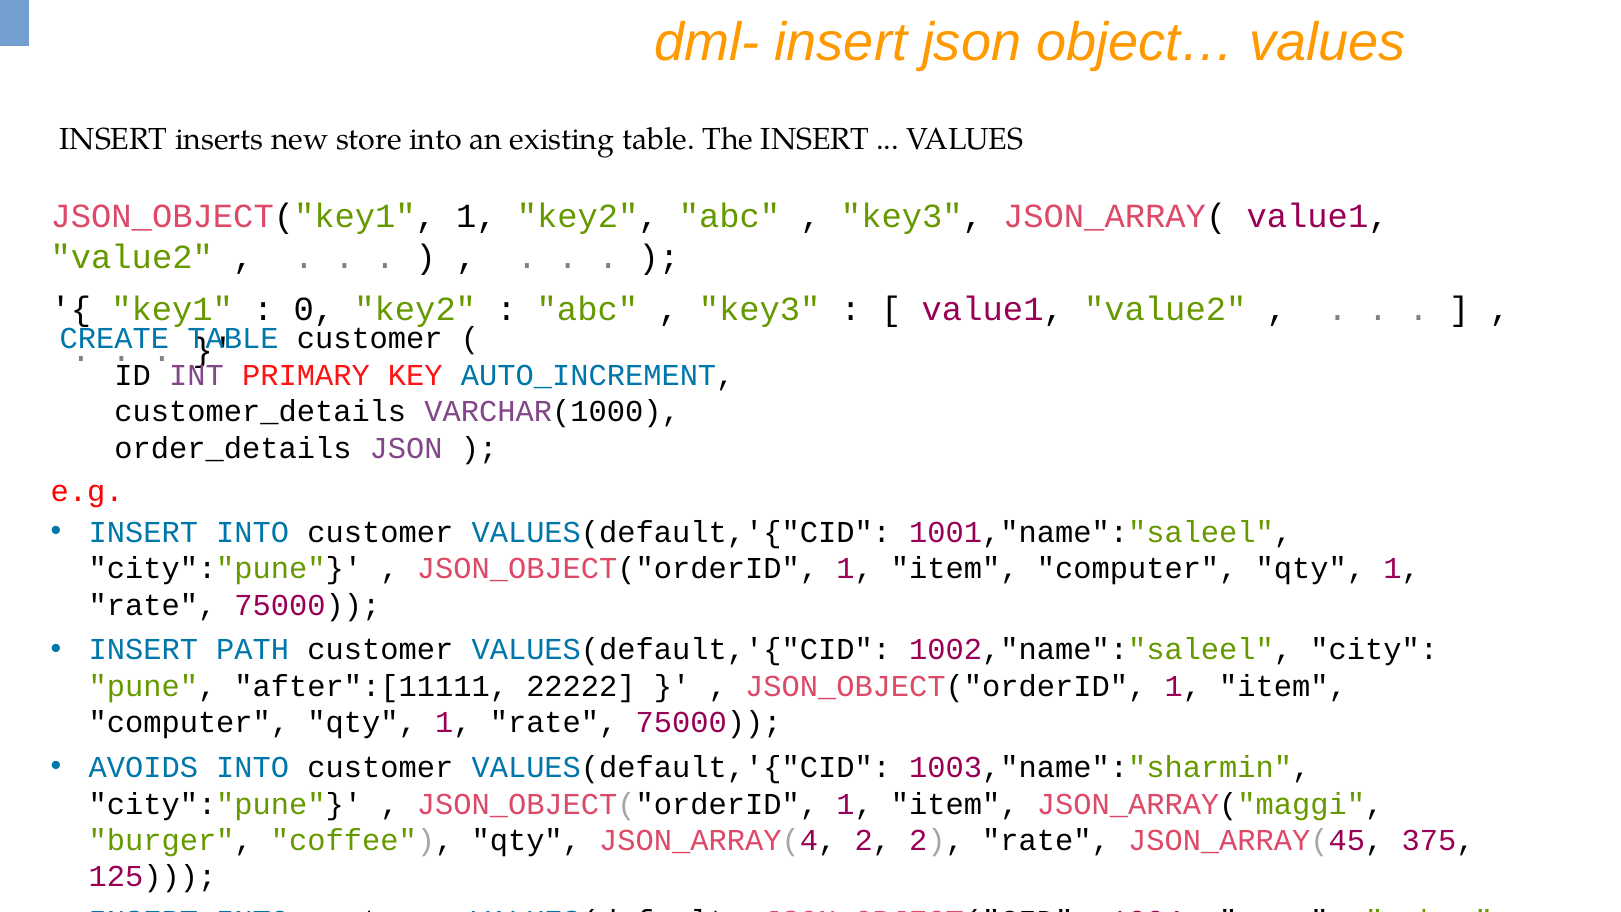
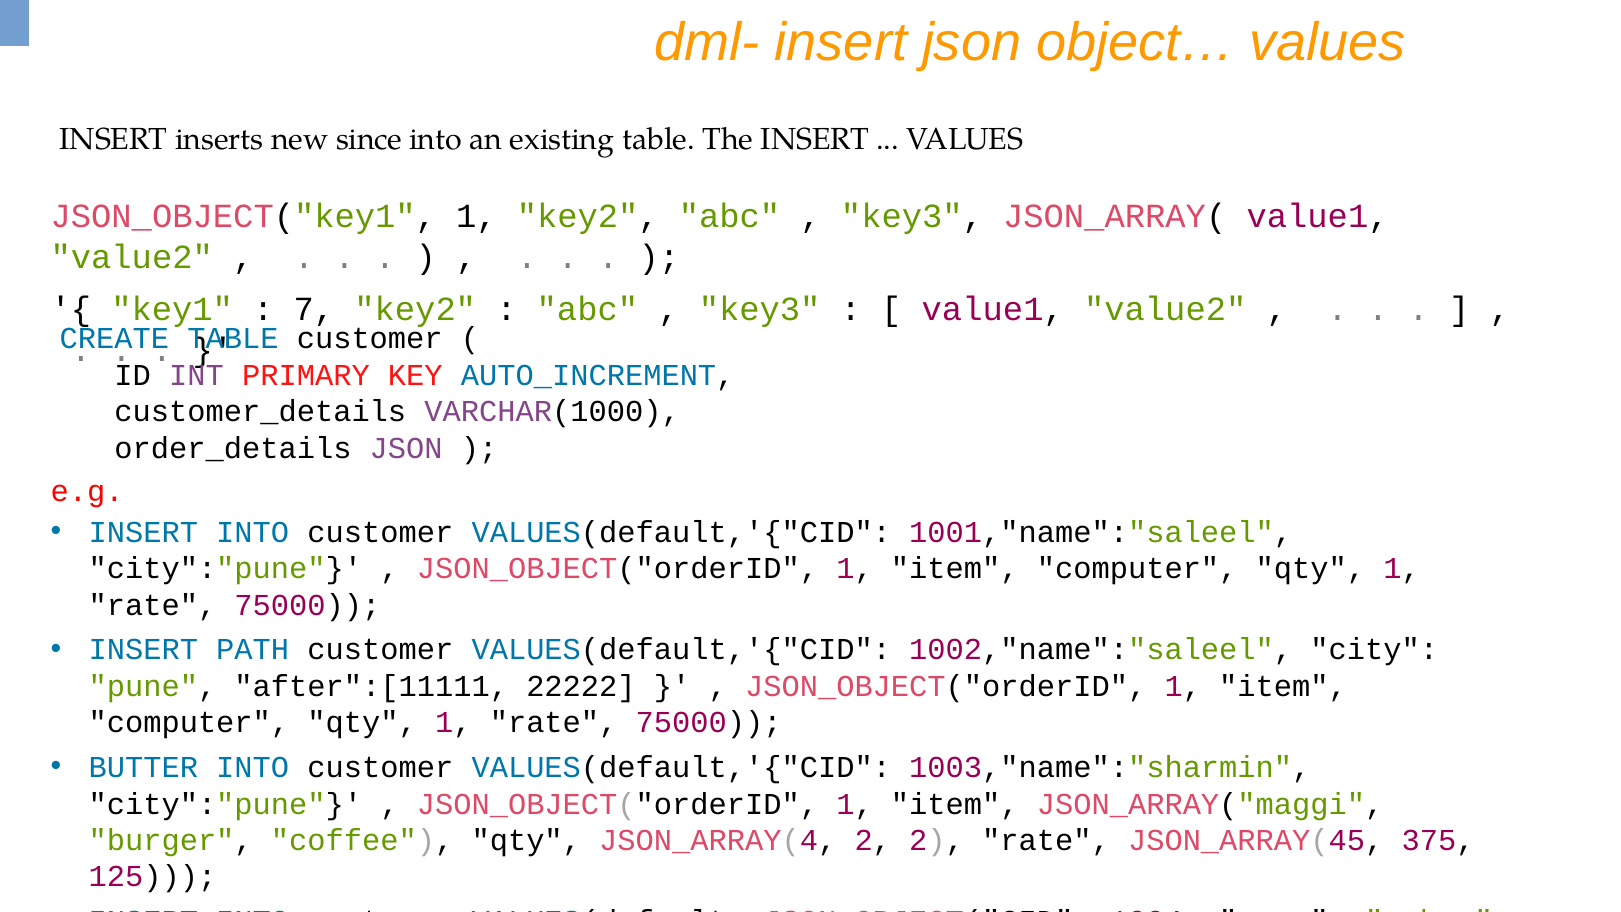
store: store -> since
0: 0 -> 7
AVOIDS: AVOIDS -> BUTTER
